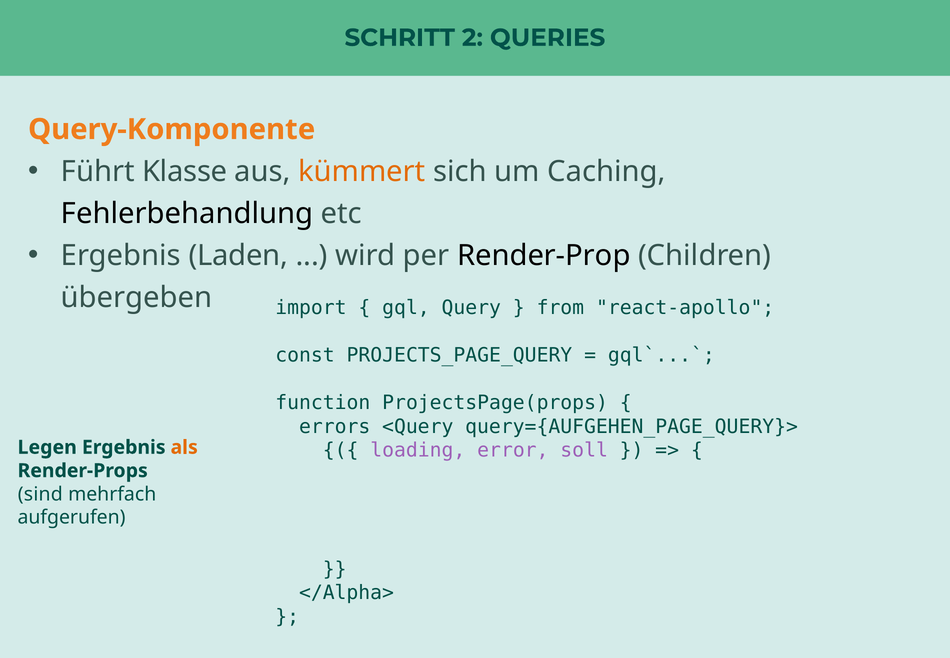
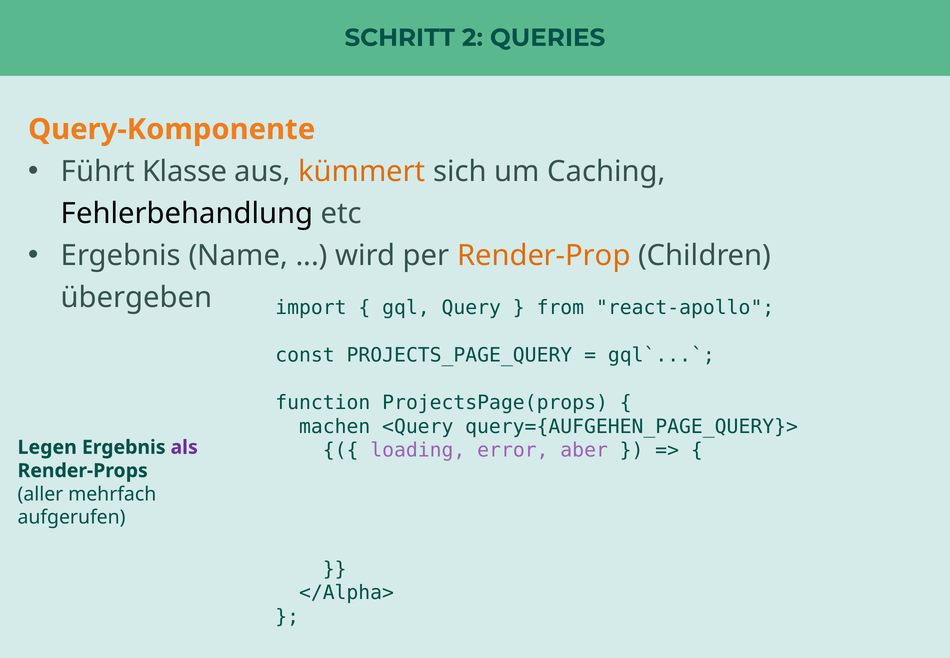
Laden: Laden -> Name
Render-Prop colour: black -> orange
errors: errors -> machen
soll: soll -> aber
als colour: orange -> purple
sind: sind -> aller
